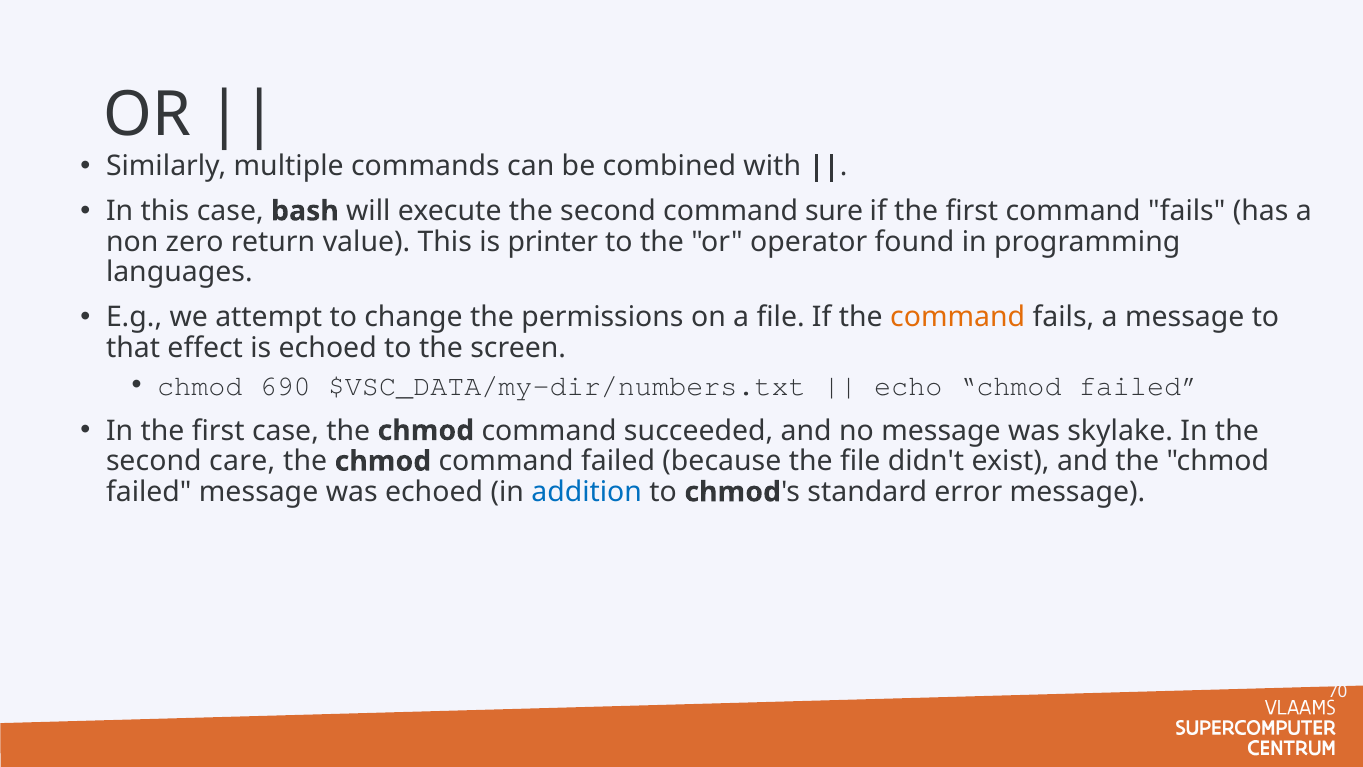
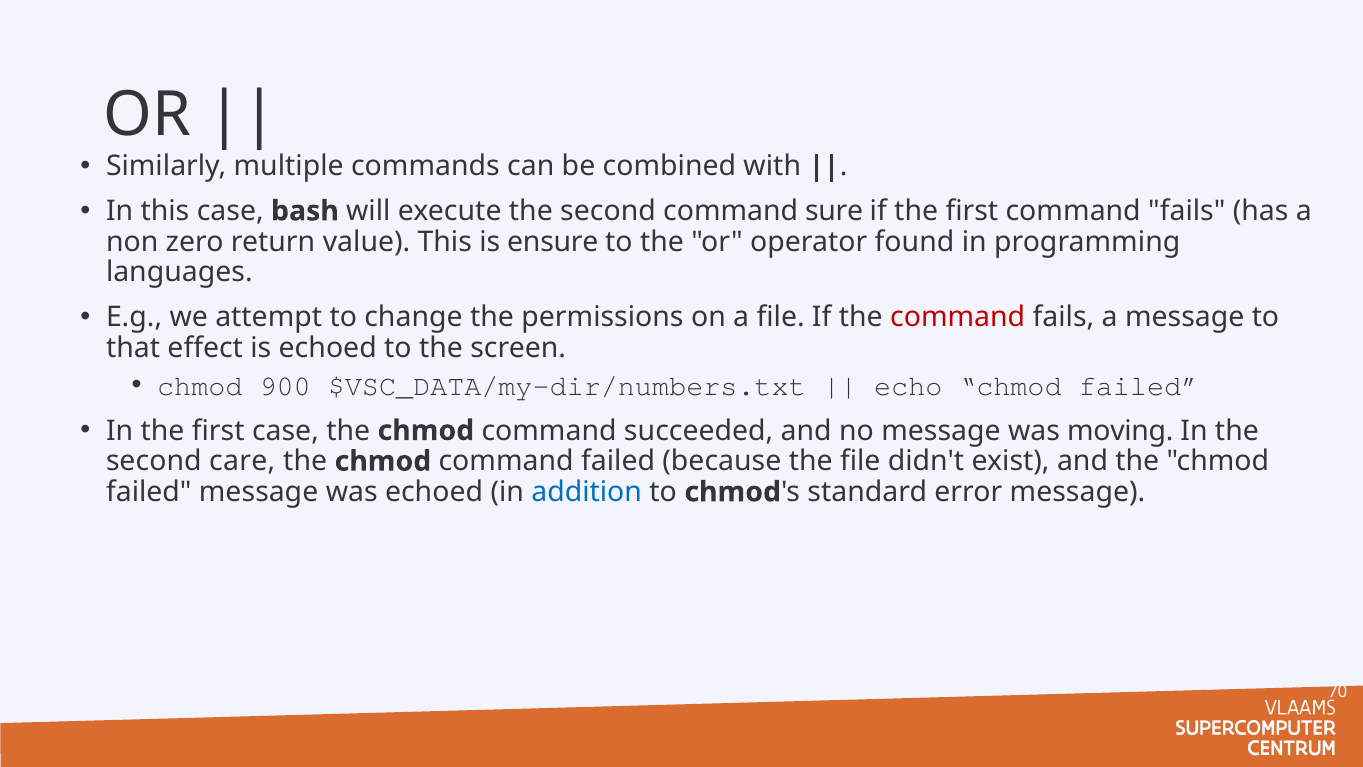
printer: printer -> ensure
command at (958, 317) colour: orange -> red
690: 690 -> 900
skylake: skylake -> moving
